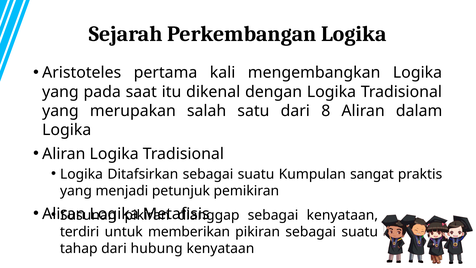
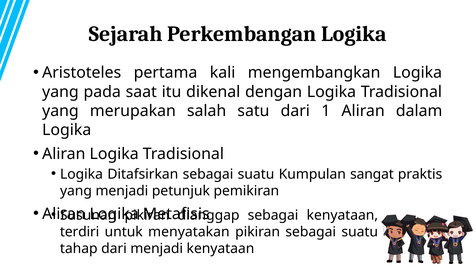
8: 8 -> 1
memberikan: memberikan -> menyatakan
dari hubung: hubung -> menjadi
